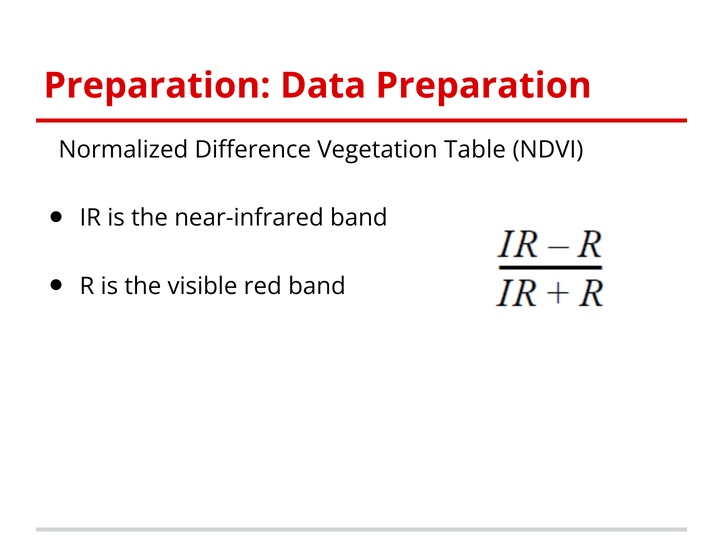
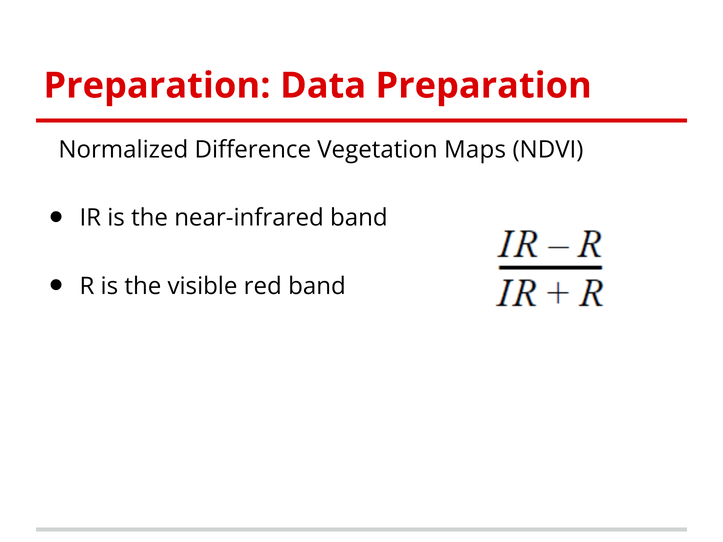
Table: Table -> Maps
